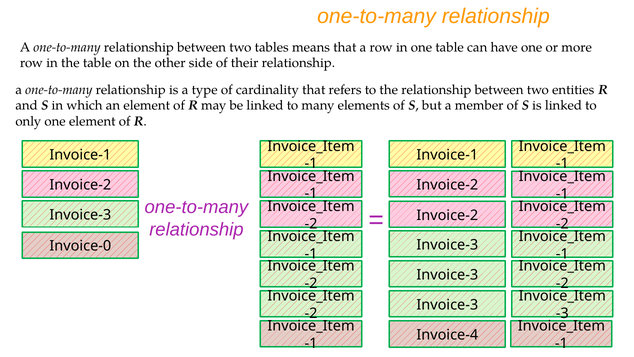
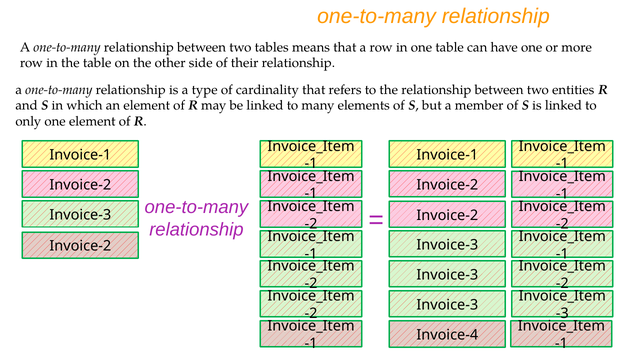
Invoice-0 at (80, 246): Invoice-0 -> Invoice-2
